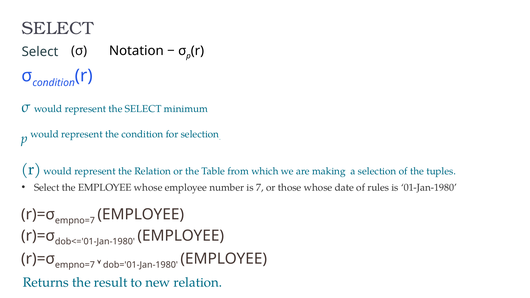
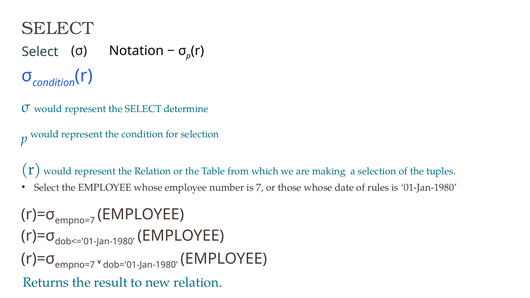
minimum: minimum -> determine
